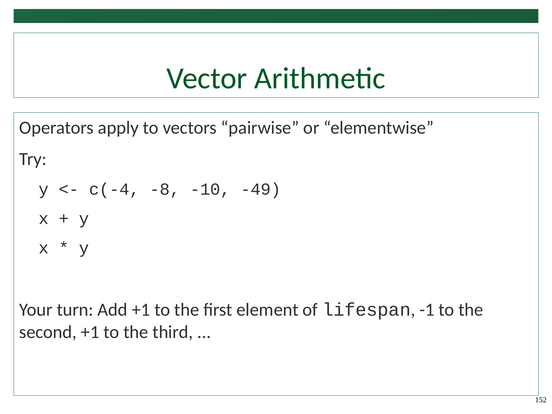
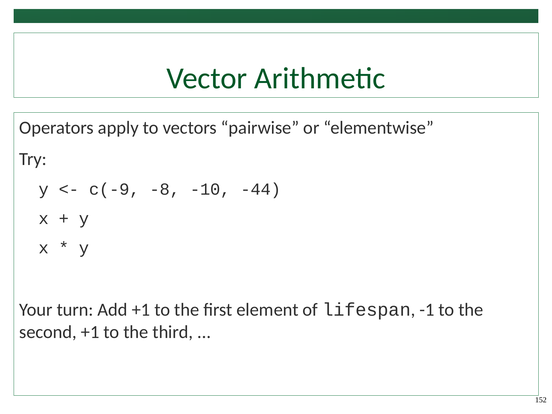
c(-4: c(-4 -> c(-9
-49: -49 -> -44
